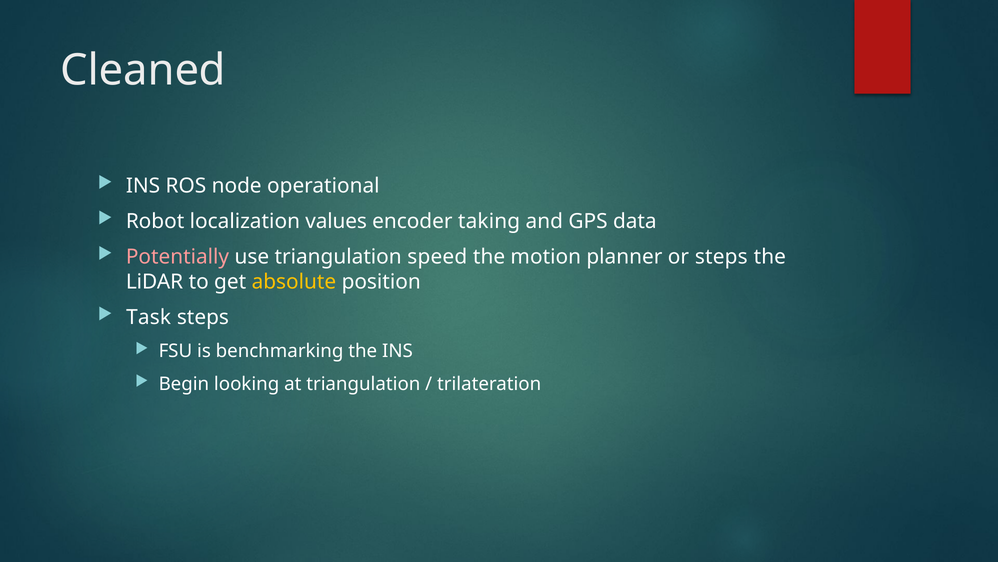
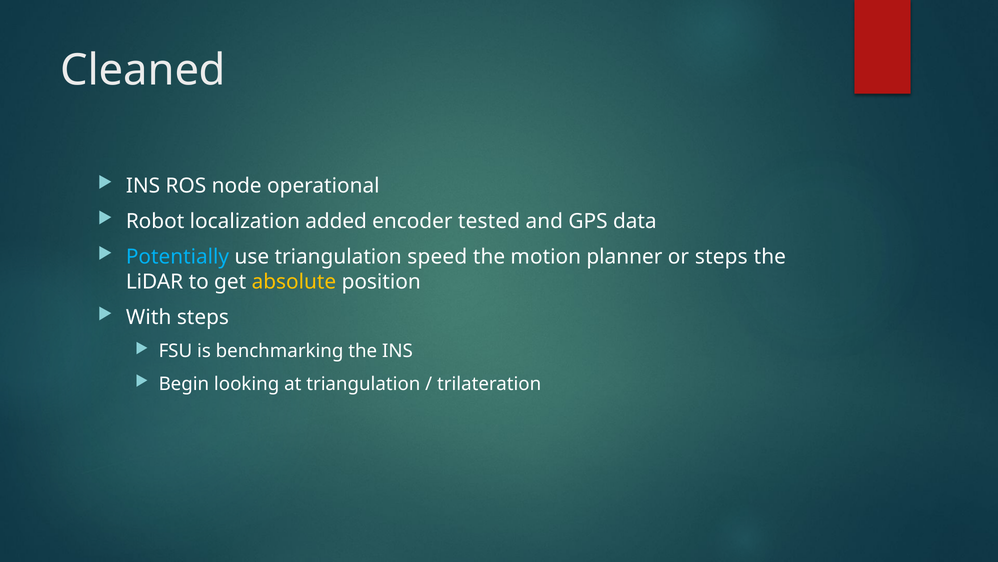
values: values -> added
taking: taking -> tested
Potentially colour: pink -> light blue
Task: Task -> With
